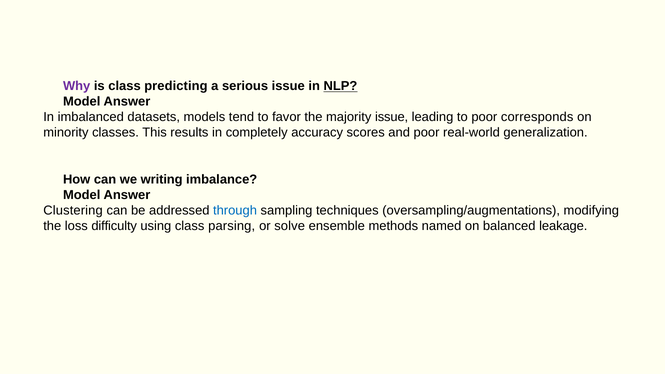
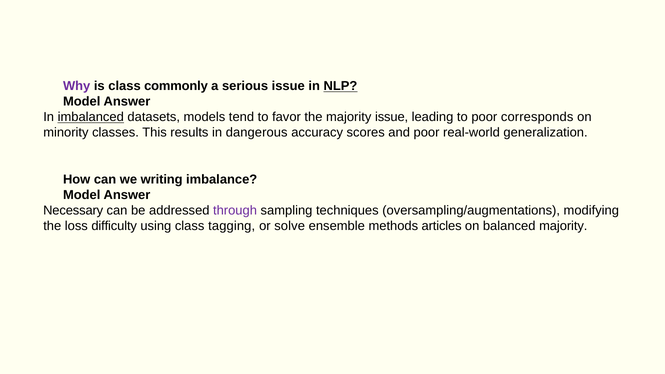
predicting: predicting -> commonly
imbalanced underline: none -> present
completely: completely -> dangerous
Clustering: Clustering -> Necessary
through colour: blue -> purple
parsing: parsing -> tagging
named: named -> articles
balanced leakage: leakage -> majority
